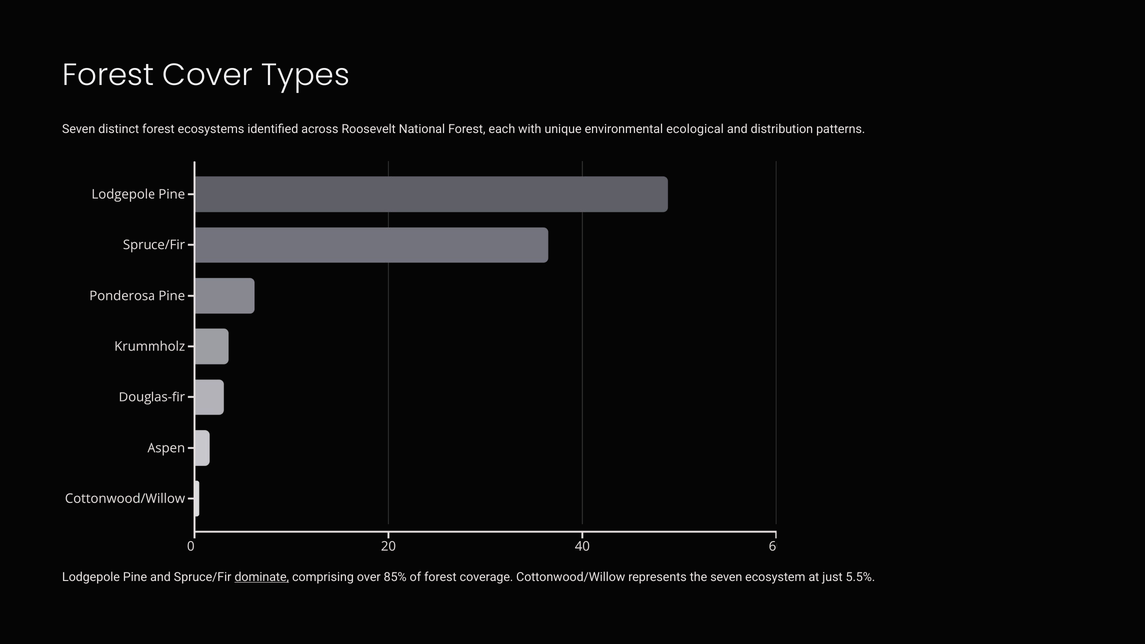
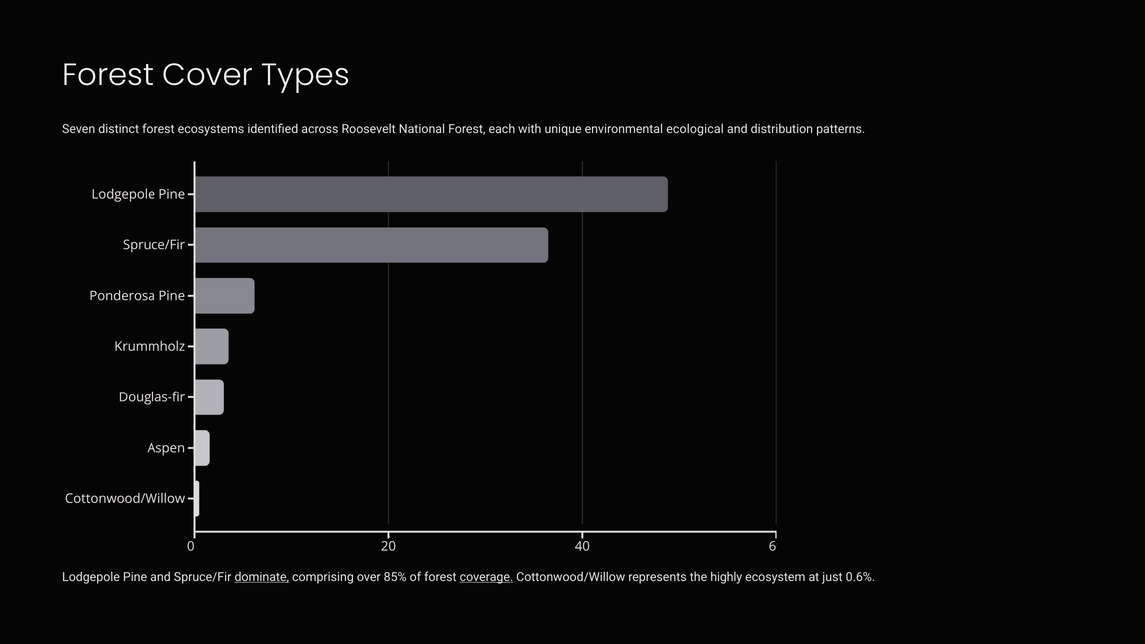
coverage underline: none -> present
the seven: seven -> highly
5.5%: 5.5% -> 0.6%
